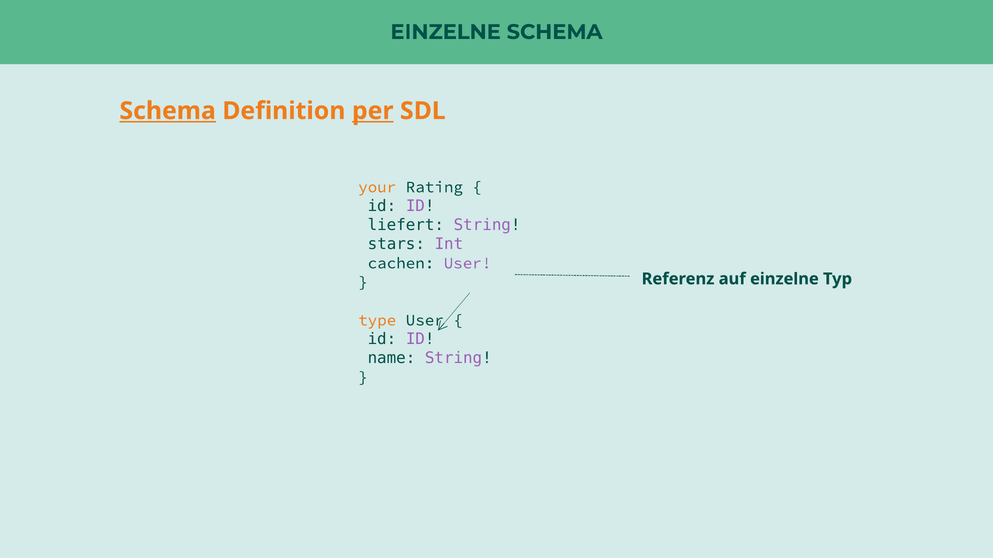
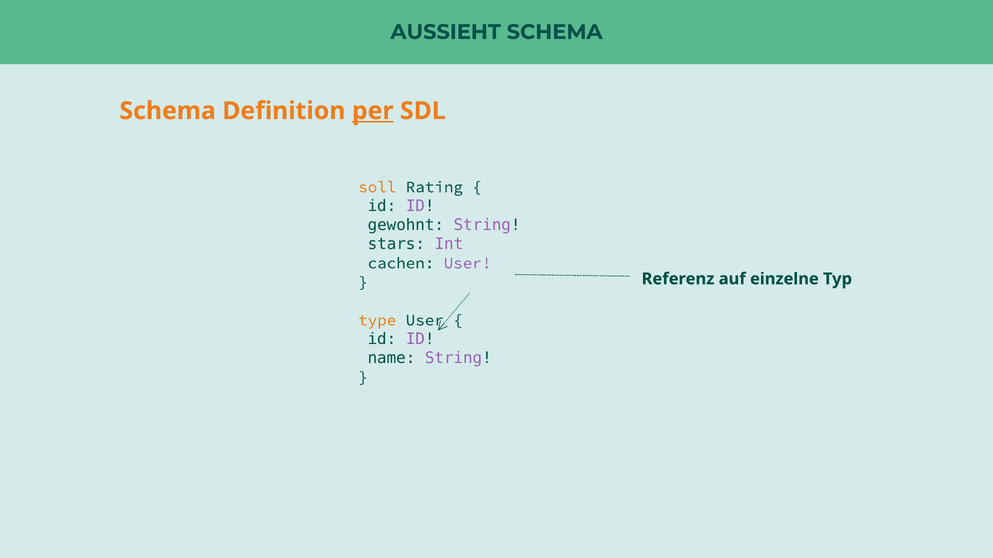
EINZELNE at (446, 32): EINZELNE -> AUSSIEHT
Schema at (168, 111) underline: present -> none
your: your -> soll
liefert: liefert -> gewohnt
